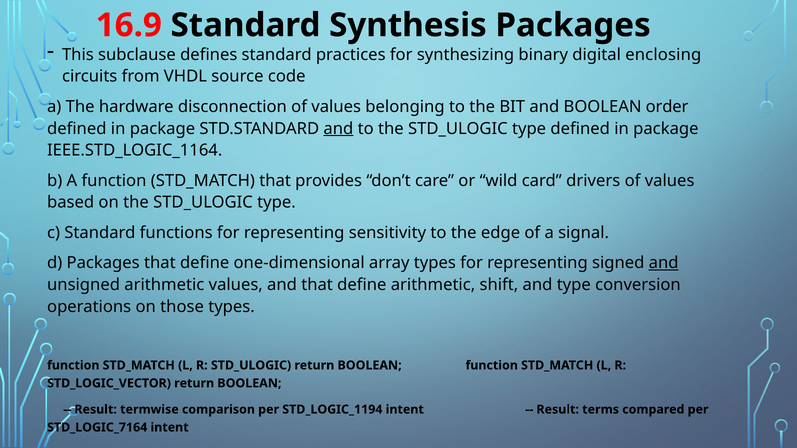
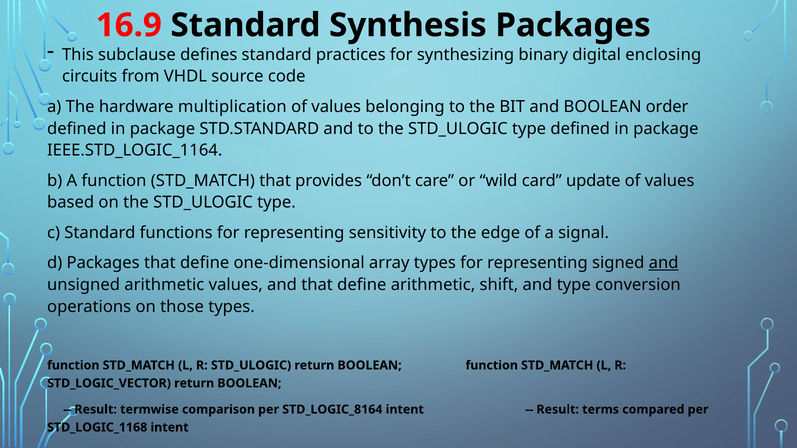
disconnection: disconnection -> multiplication
and at (338, 129) underline: present -> none
drivers: drivers -> update
STD_LOGIC_1194: STD_LOGIC_1194 -> STD_LOGIC_8164
STD_LOGIC_7164: STD_LOGIC_7164 -> STD_LOGIC_1168
